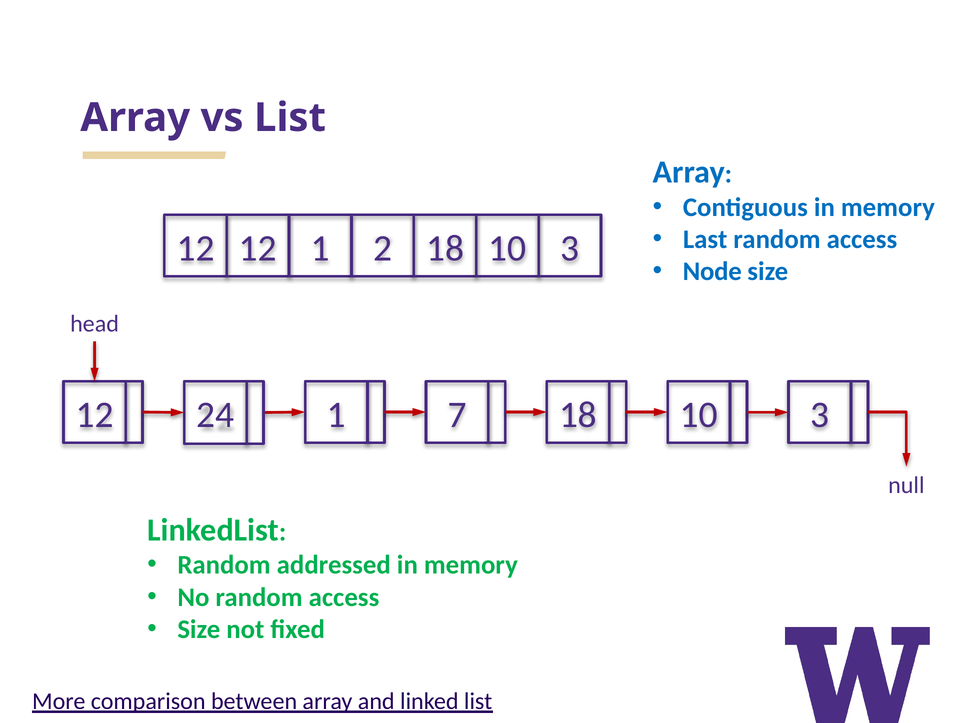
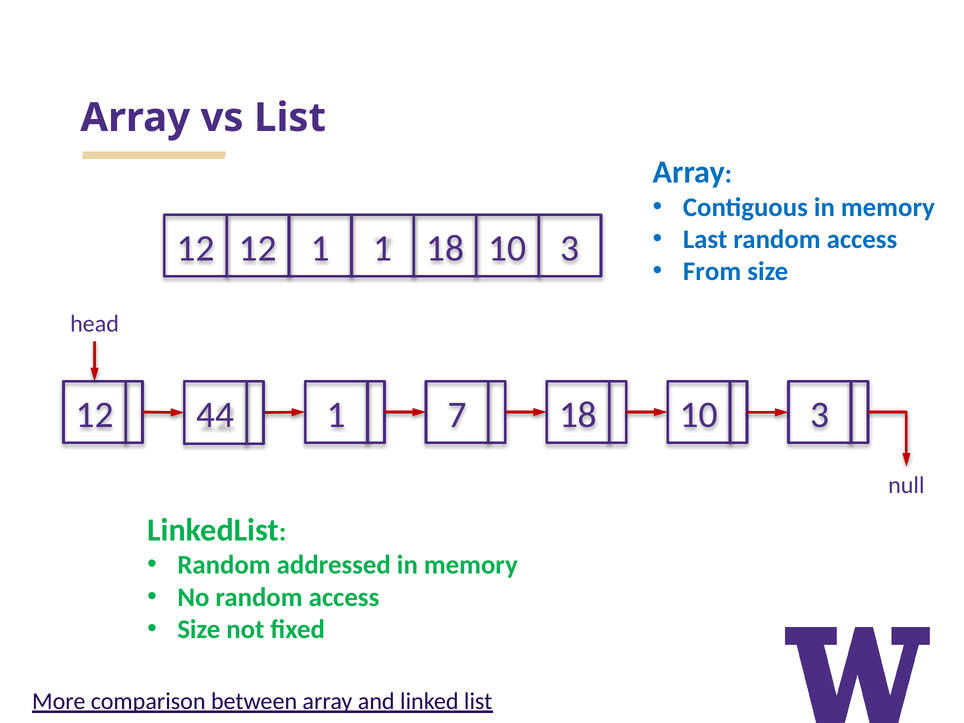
1 2: 2 -> 1
Node: Node -> From
24: 24 -> 44
